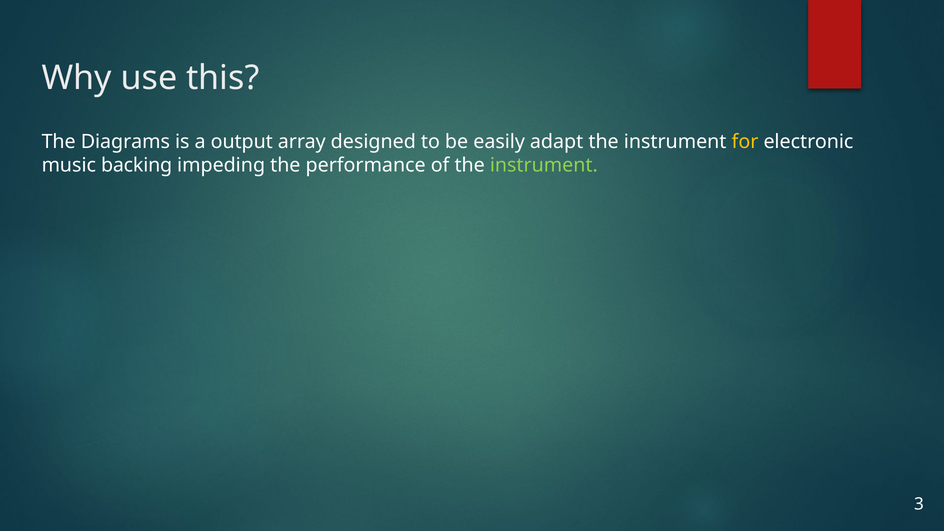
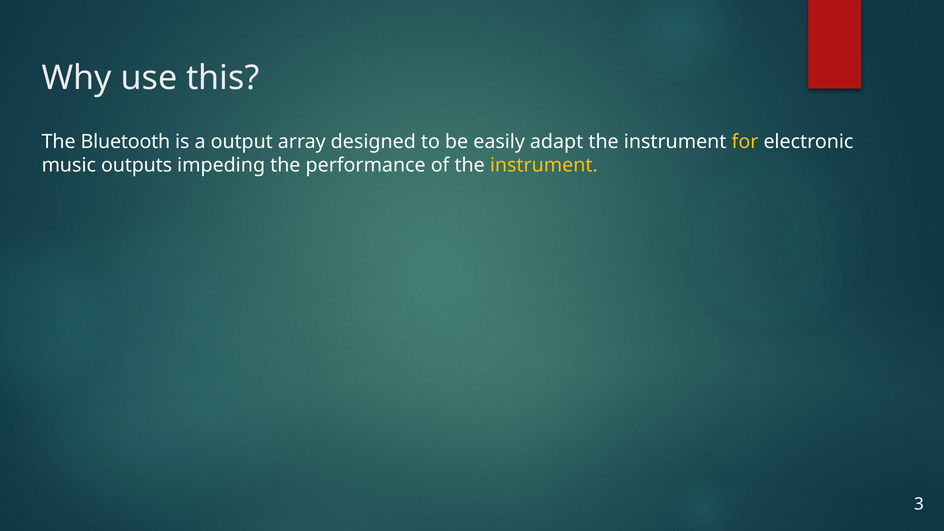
Diagrams: Diagrams -> Bluetooth
backing: backing -> outputs
instrument at (544, 165) colour: light green -> yellow
